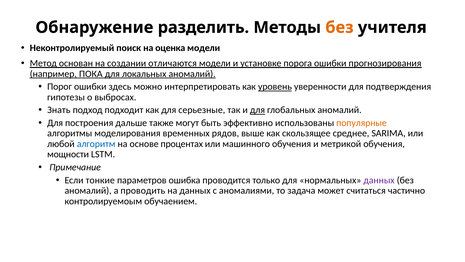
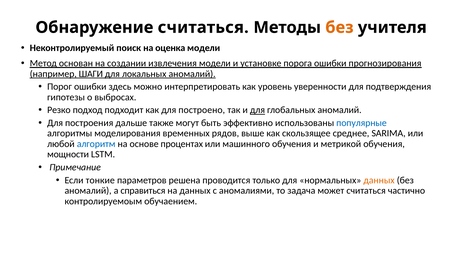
Обнаружение разделить: разделить -> считаться
отличаются: отличаются -> извлечения
ПОКА: ПОКА -> ШАГИ
уровень underline: present -> none
Знать: Знать -> Резко
серьезные: серьезные -> построено
популярные colour: orange -> blue
ошибка: ошибка -> решена
данных at (379, 180) colour: purple -> orange
проводить: проводить -> справиться
